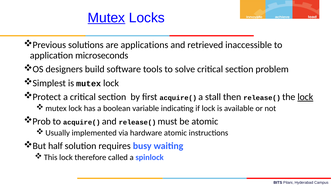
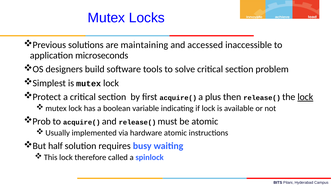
Mutex at (106, 18) underline: present -> none
applications: applications -> maintaining
retrieved: retrieved -> accessed
stall: stall -> plus
